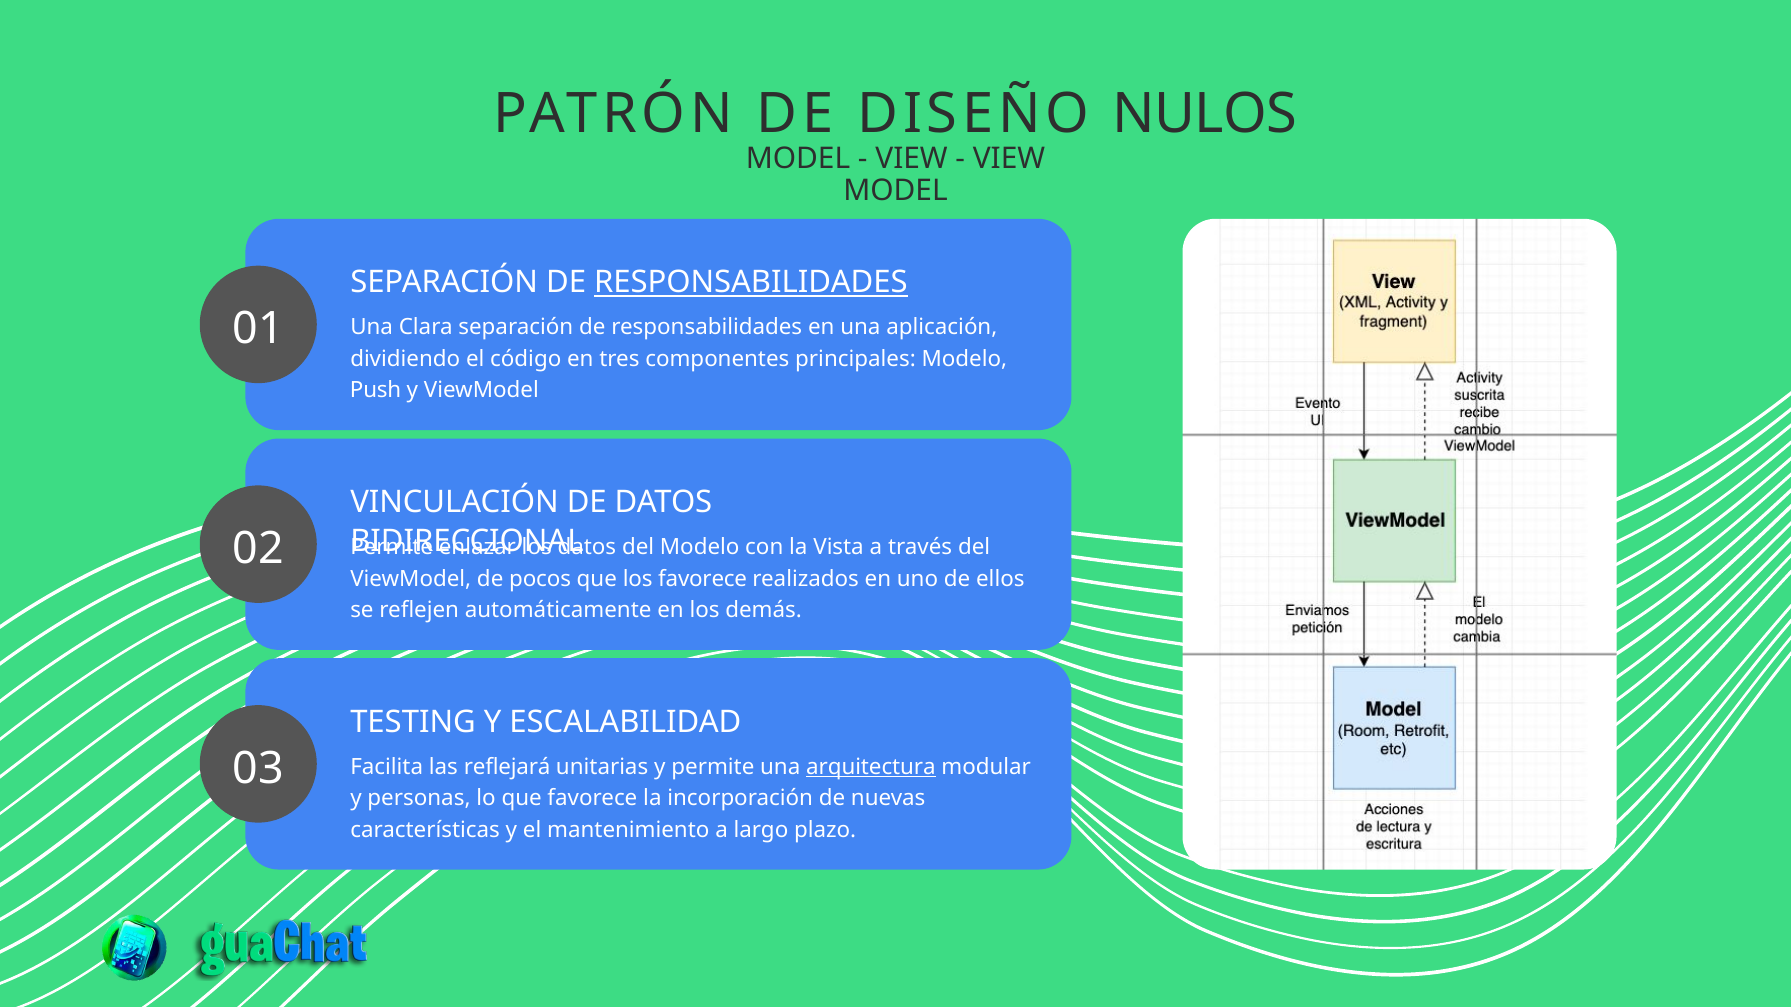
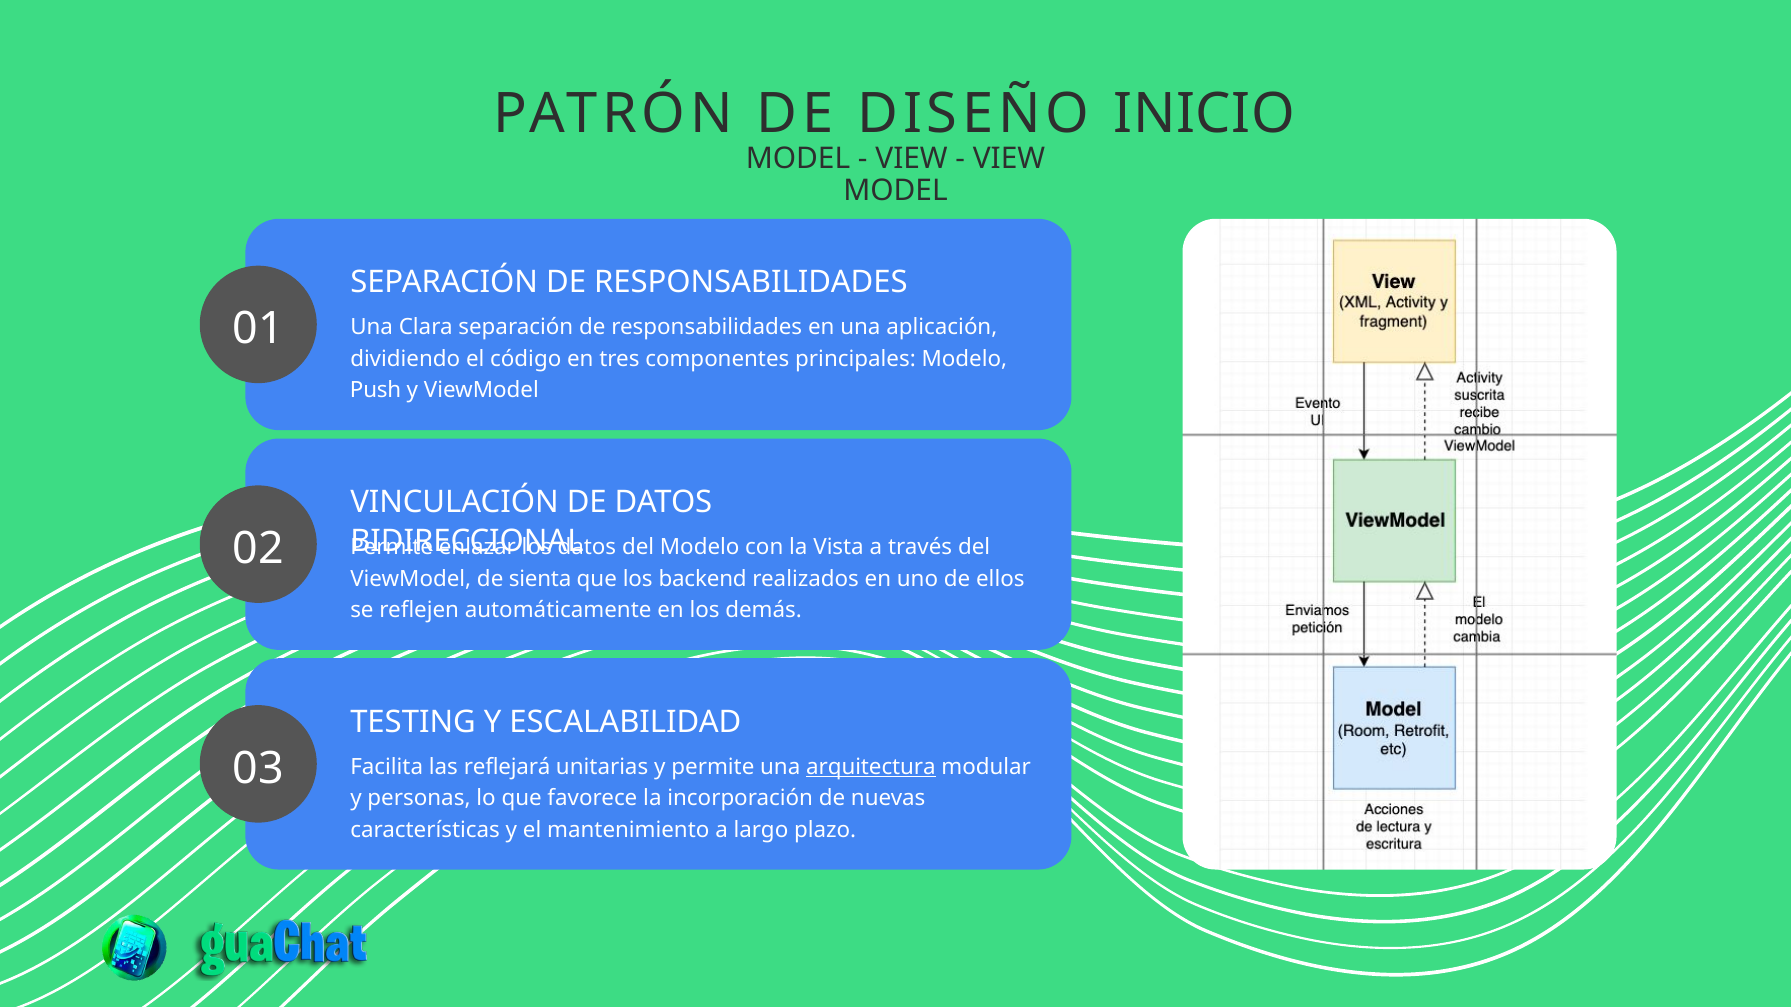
NULOS: NULOS -> INICIO
RESPONSABILIDADES at (751, 283) underline: present -> none
pocos: pocos -> sienta
los favorece: favorece -> backend
